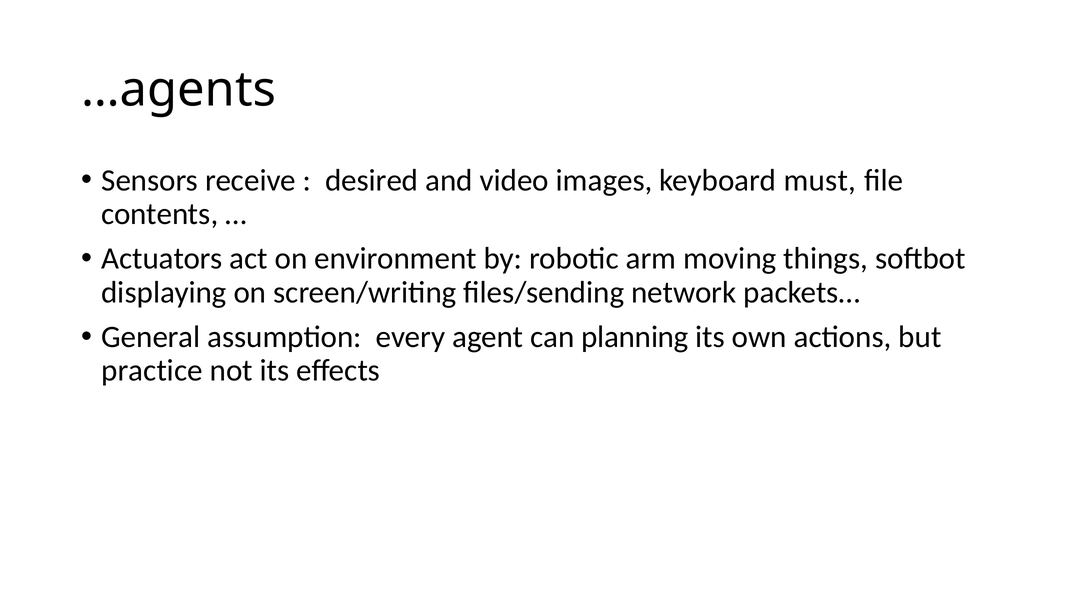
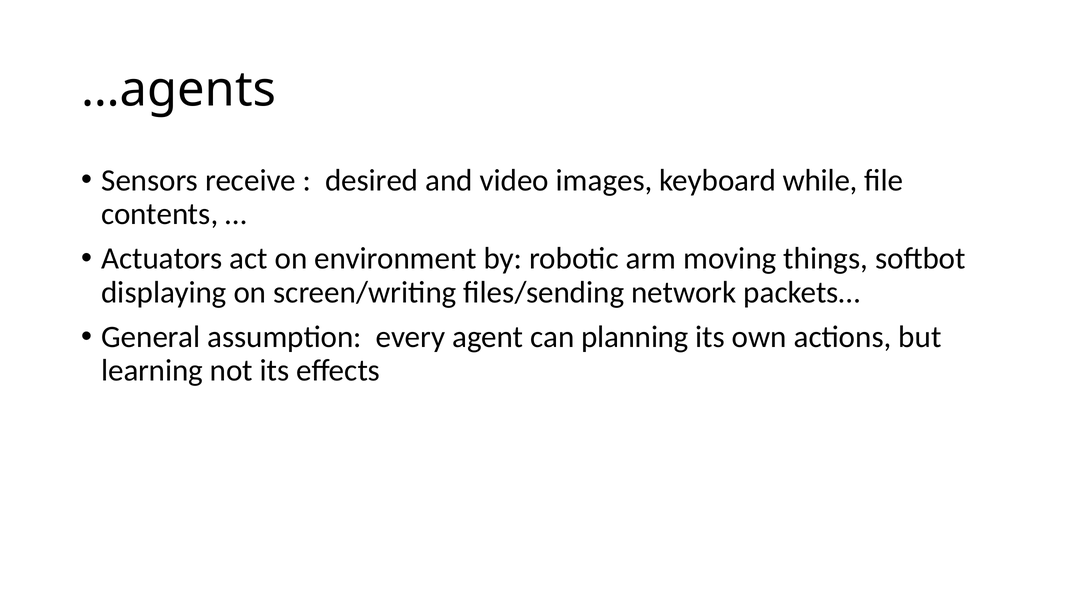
must: must -> while
practice: practice -> learning
